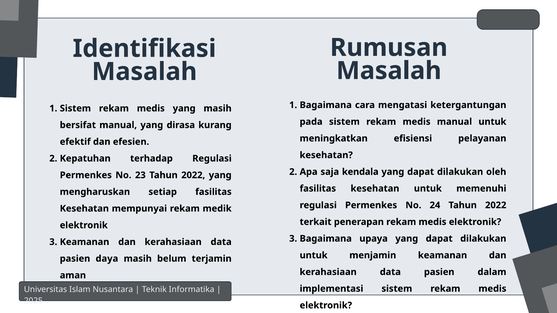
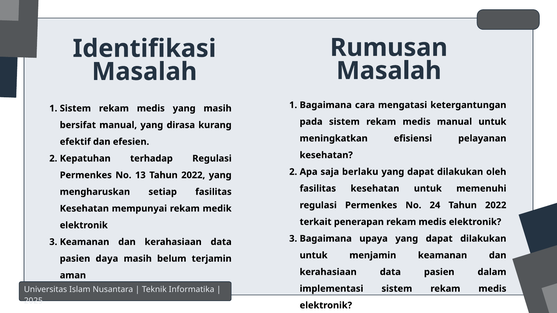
kendala: kendala -> berlaku
23: 23 -> 13
